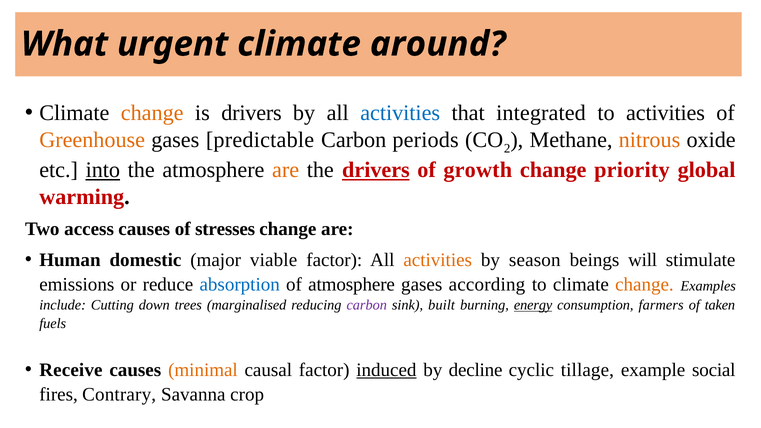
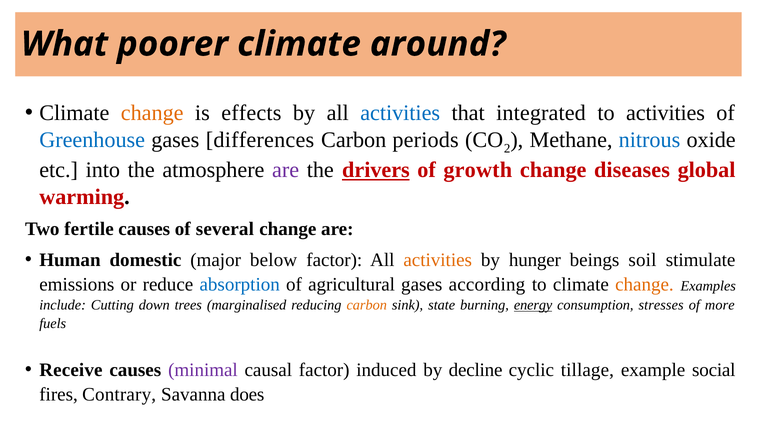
urgent: urgent -> poorer
is drivers: drivers -> effects
Greenhouse colour: orange -> blue
predictable: predictable -> differences
nitrous colour: orange -> blue
into underline: present -> none
are at (286, 170) colour: orange -> purple
priority: priority -> diseases
access: access -> fertile
stresses: stresses -> several
viable: viable -> below
season: season -> hunger
will: will -> soil
of atmosphere: atmosphere -> agricultural
carbon at (367, 305) colour: purple -> orange
built: built -> state
farmers: farmers -> stresses
taken: taken -> more
minimal colour: orange -> purple
induced underline: present -> none
crop: crop -> does
